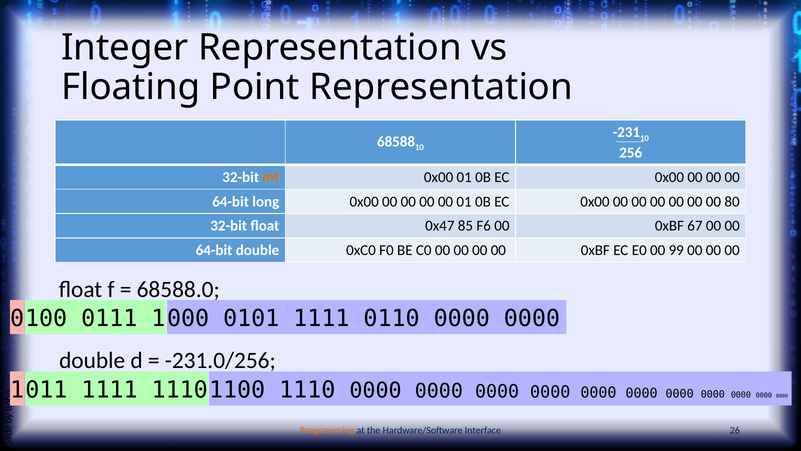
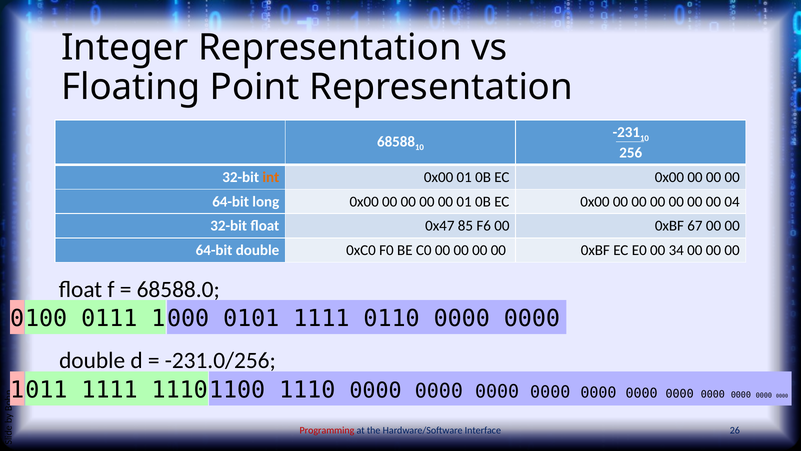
80: 80 -> 04
99: 99 -> 34
Programming colour: orange -> red
